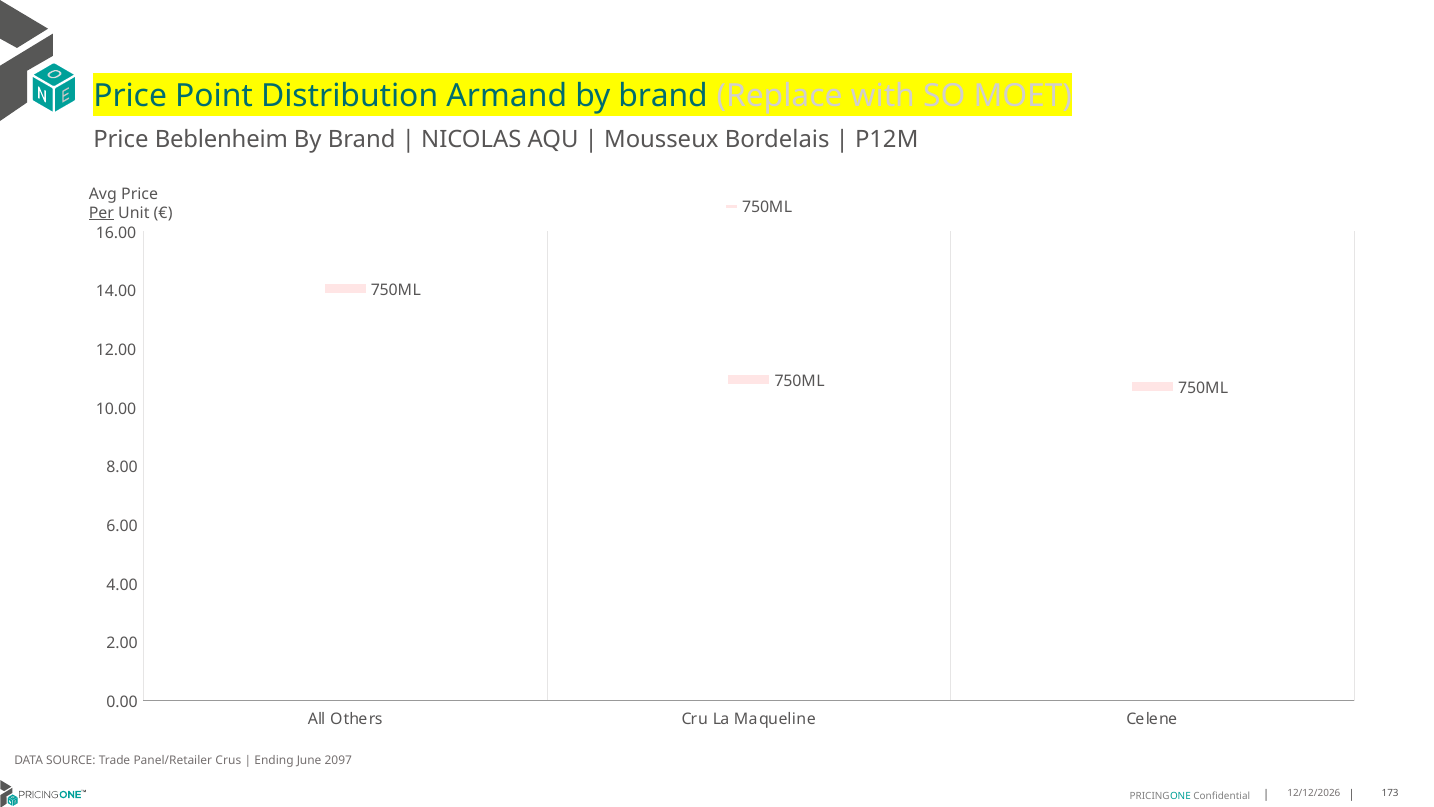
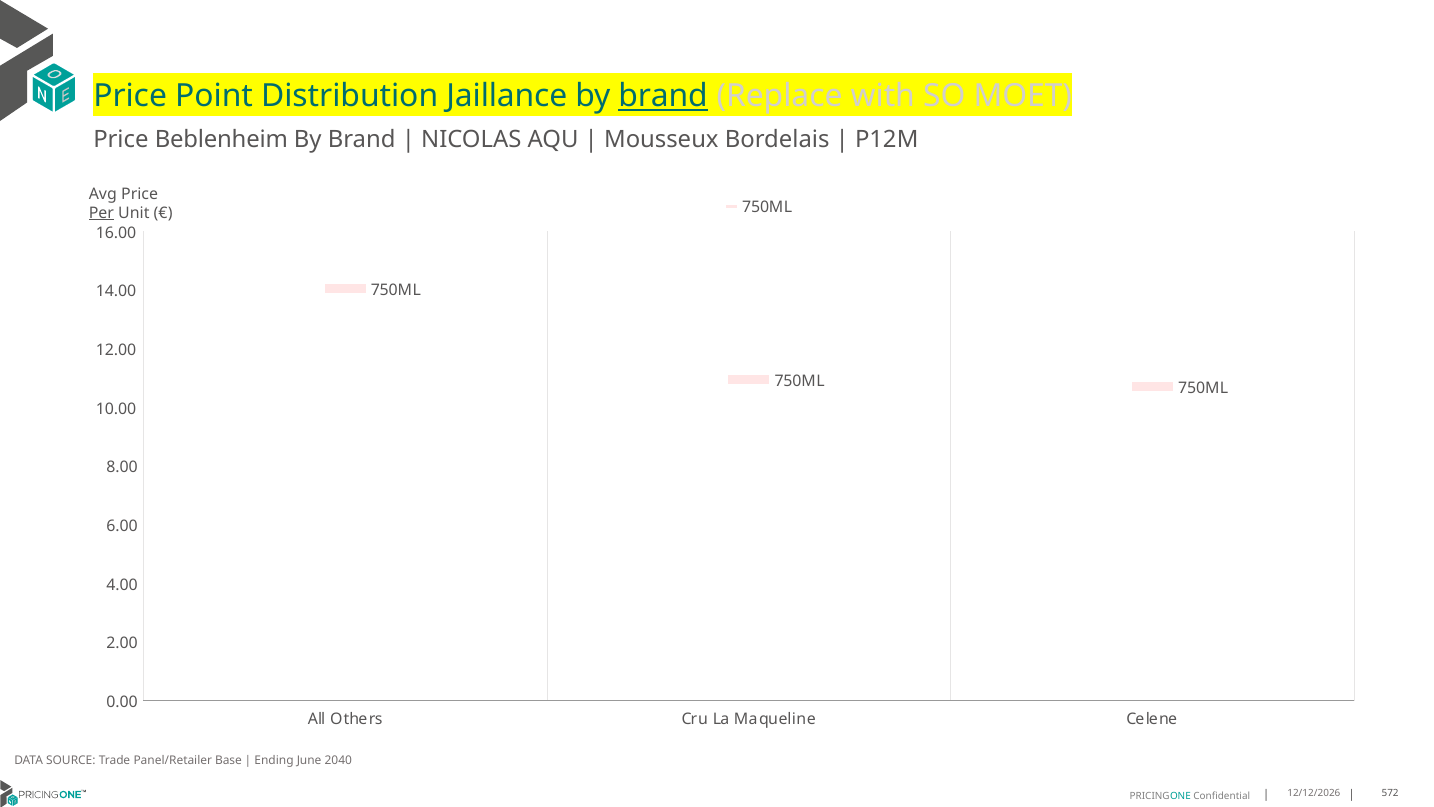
Armand: Armand -> Jaillance
brand at (663, 96) underline: none -> present
Crus: Crus -> Base
2097: 2097 -> 2040
173: 173 -> 572
